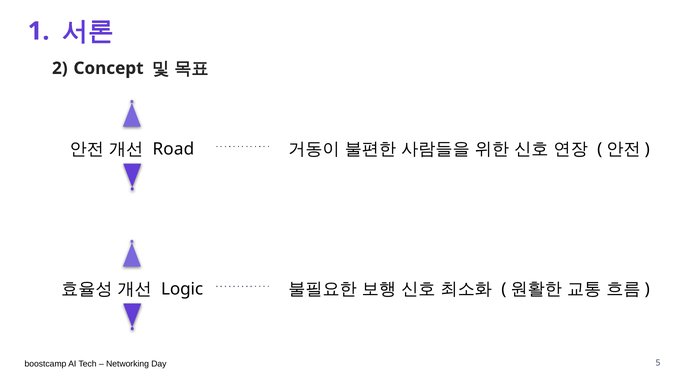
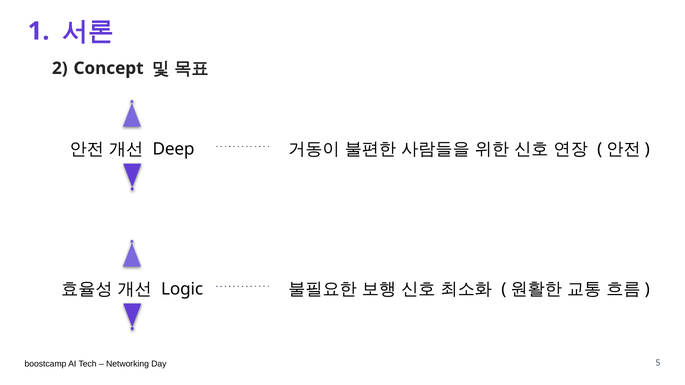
Road: Road -> Deep
